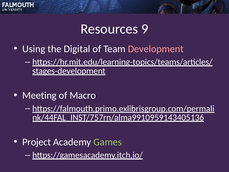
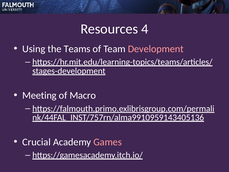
9: 9 -> 4
Digital: Digital -> Teams
Project: Project -> Crucial
Games colour: light green -> pink
